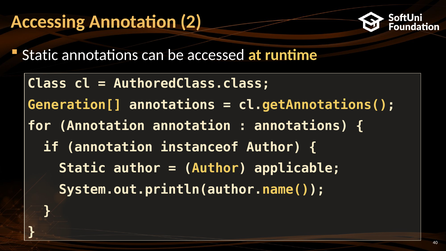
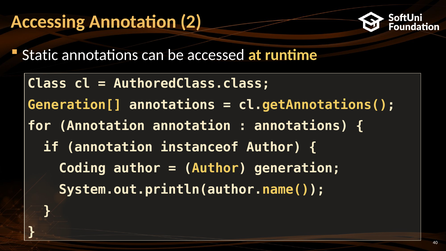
Static at (82, 168): Static -> Coding
applicable: applicable -> generation
